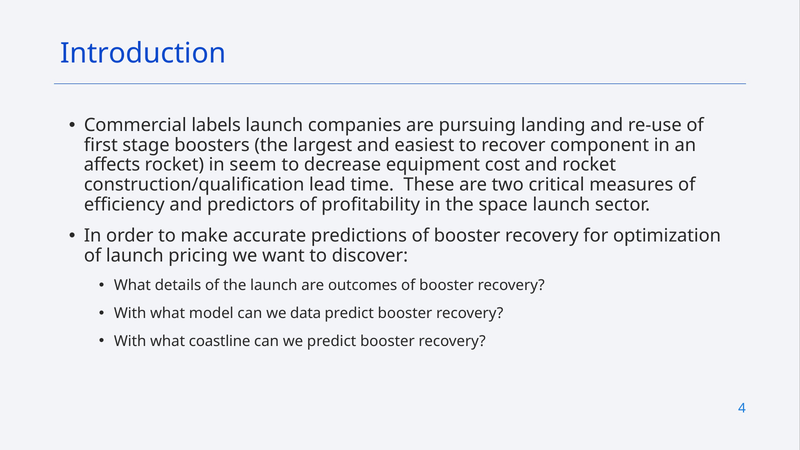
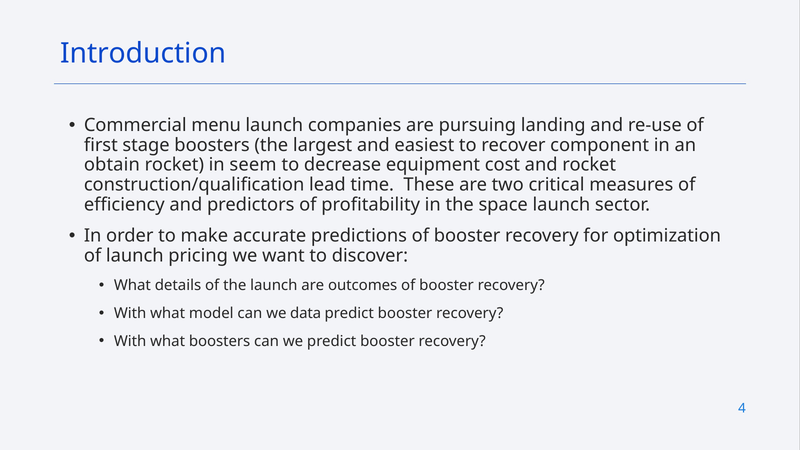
labels: labels -> menu
affects: affects -> obtain
what coastline: coastline -> boosters
